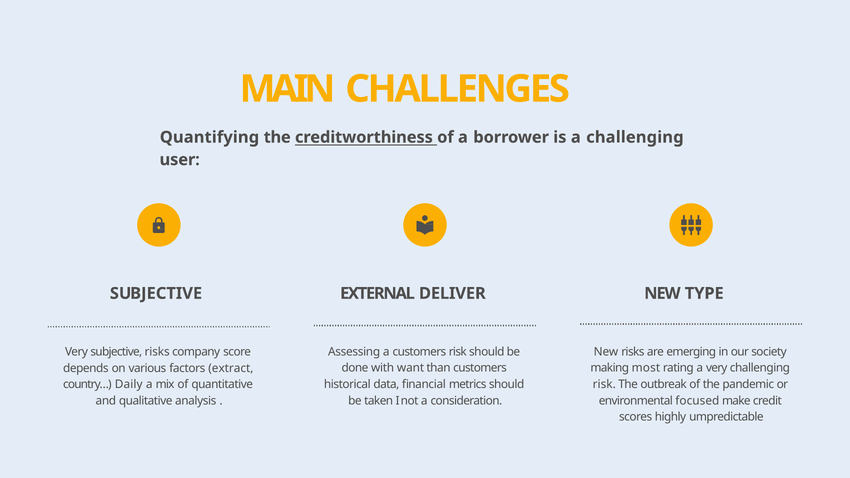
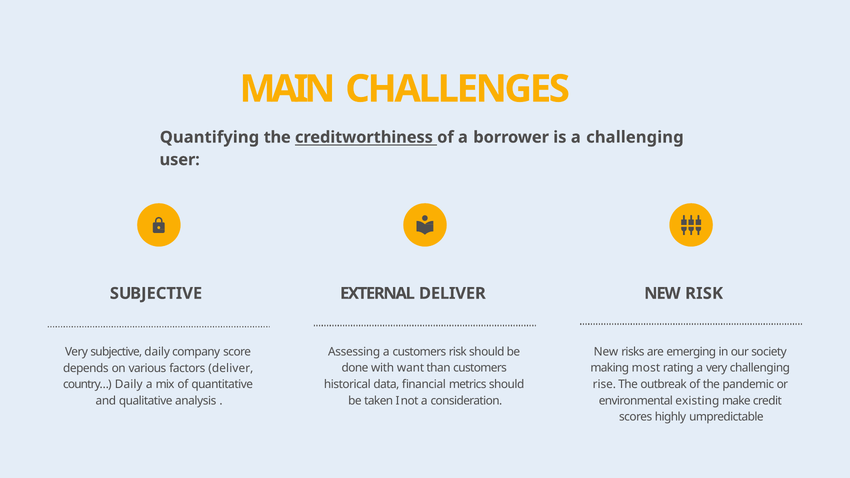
NEW TYPE: TYPE -> RISK
subjective risks: risks -> daily
factors extract: extract -> deliver
risk at (604, 384): risk -> rise
focused: focused -> existing
